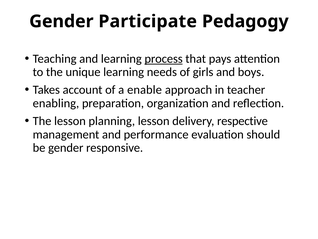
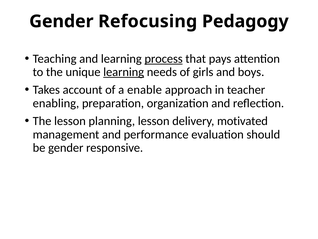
Participate: Participate -> Refocusing
learning at (124, 72) underline: none -> present
respective: respective -> motivated
